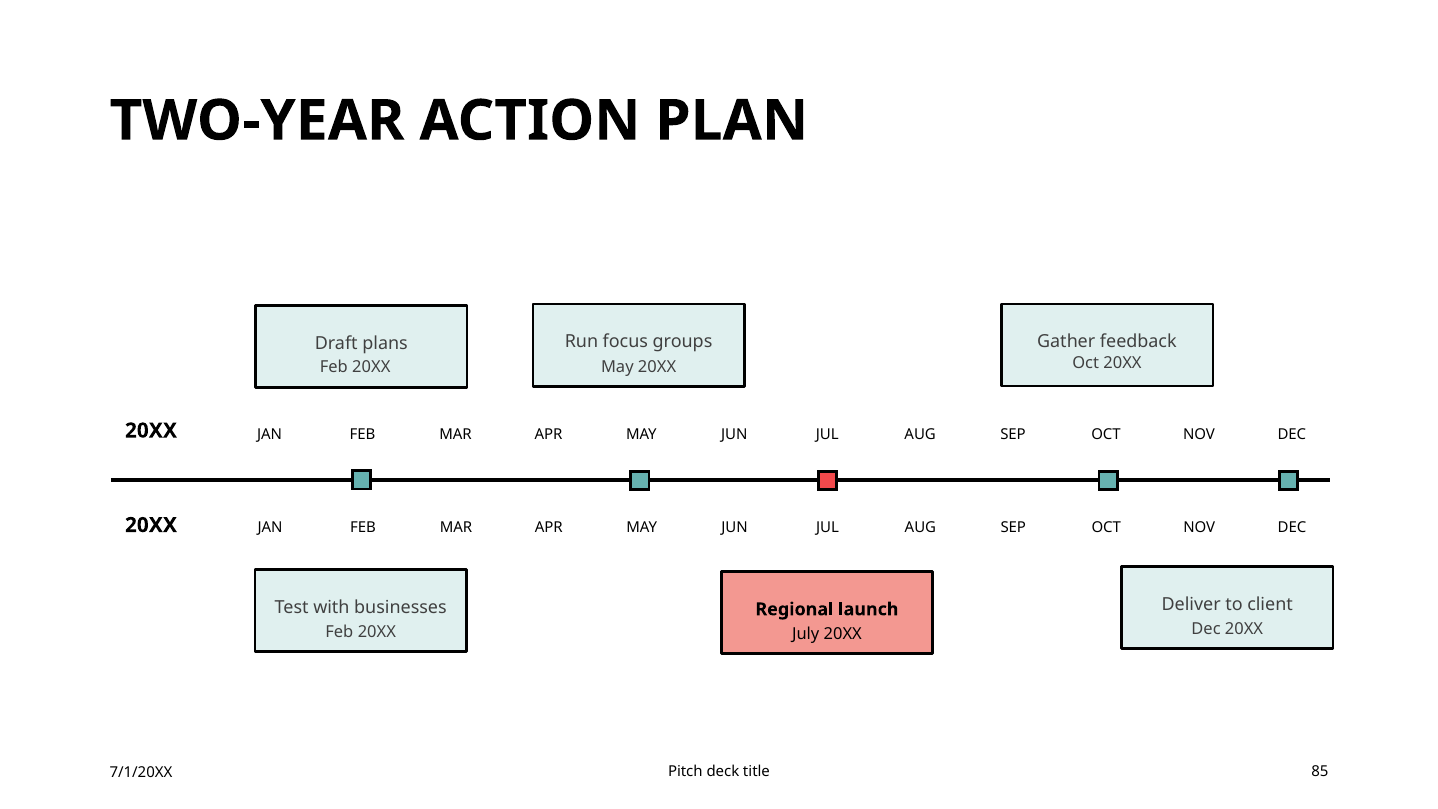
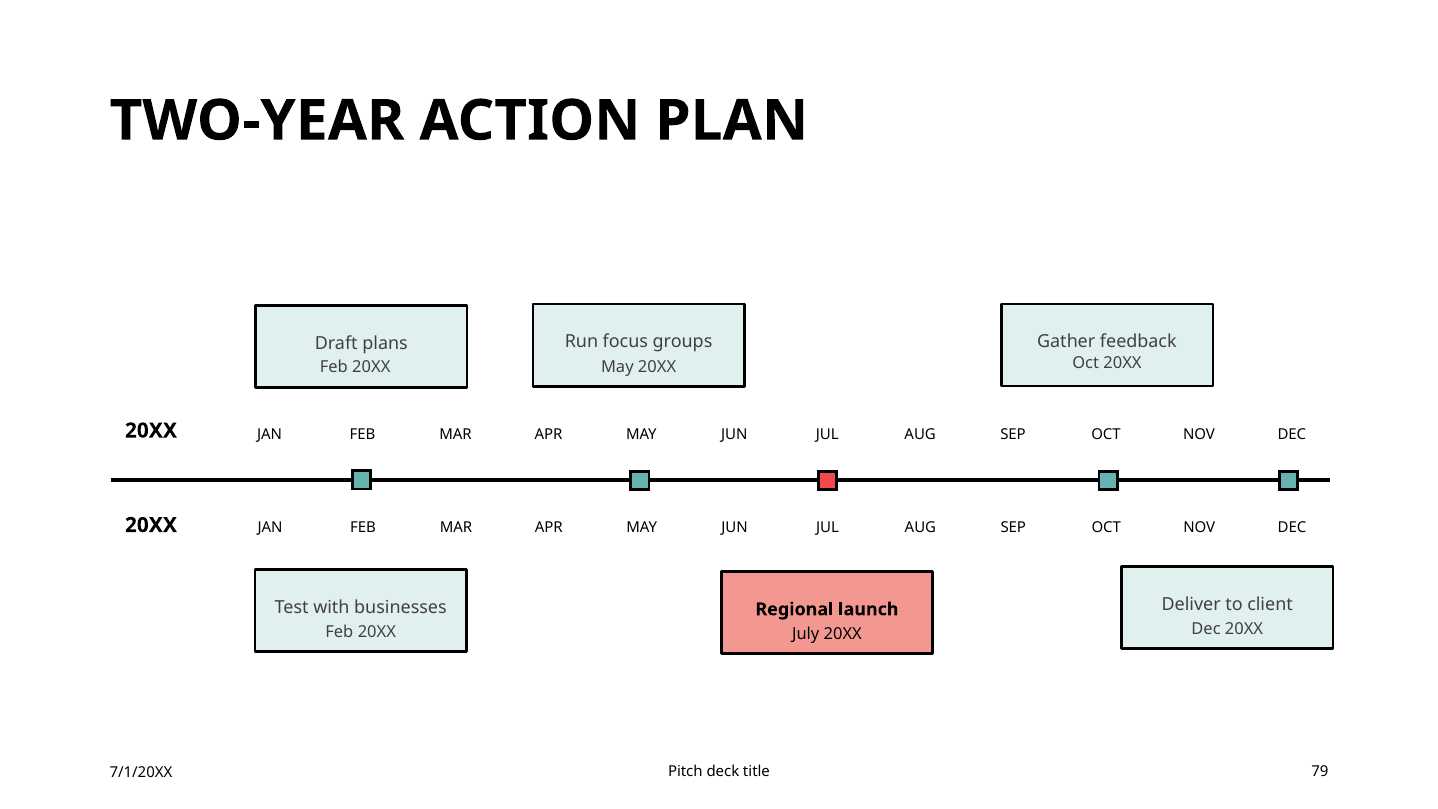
85: 85 -> 79
